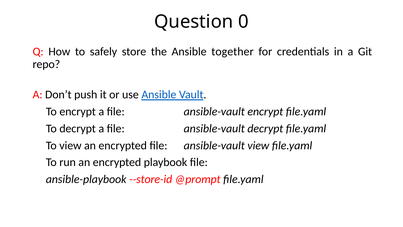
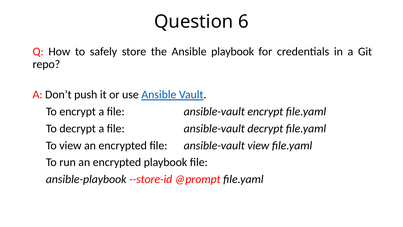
0: 0 -> 6
Ansible together: together -> playbook
